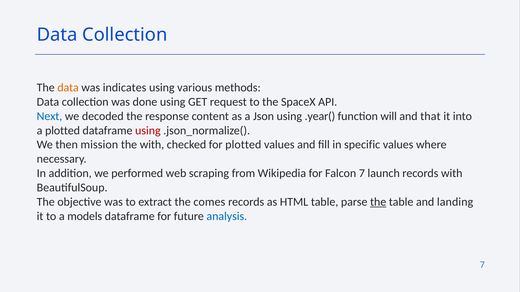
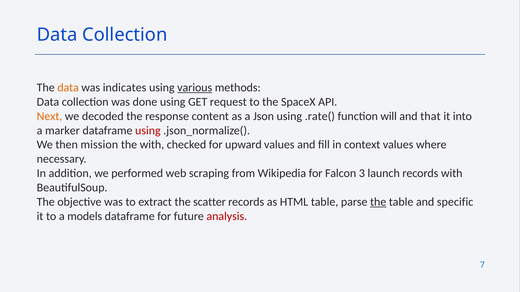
various underline: none -> present
Next colour: blue -> orange
.year(: .year( -> .rate(
a plotted: plotted -> marker
for plotted: plotted -> upward
specific: specific -> context
Falcon 7: 7 -> 3
comes: comes -> scatter
landing: landing -> specific
analysis colour: blue -> red
